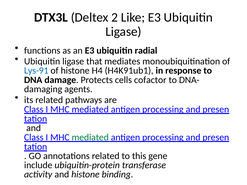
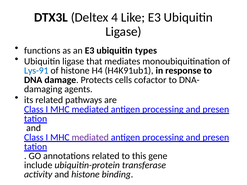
2: 2 -> 4
radial: radial -> types
mediated at (90, 138) colour: green -> purple
